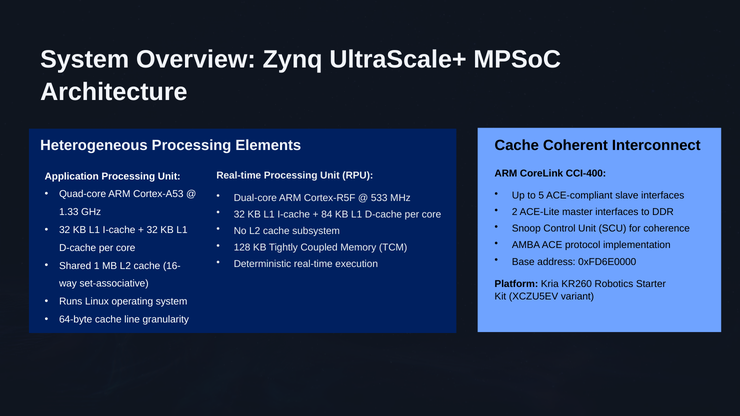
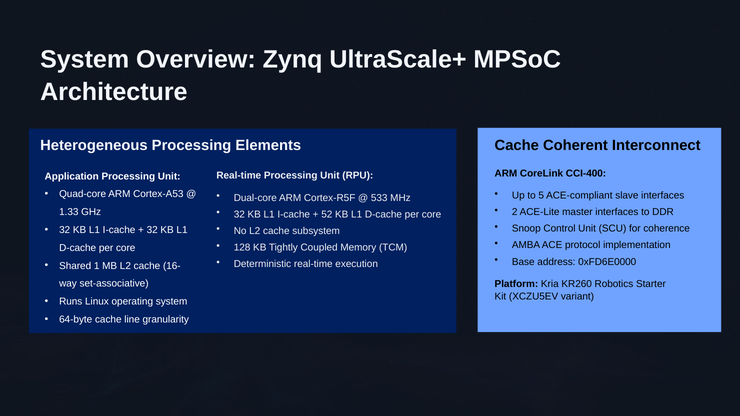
84: 84 -> 52
